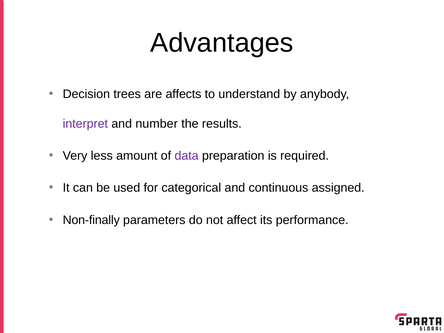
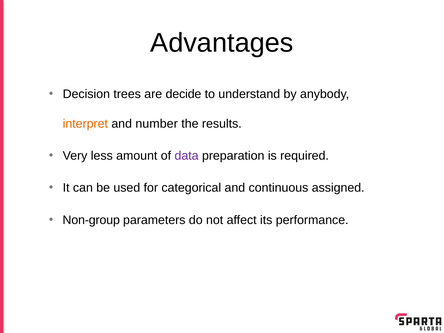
affects: affects -> decide
interpret colour: purple -> orange
Non-finally: Non-finally -> Non-group
